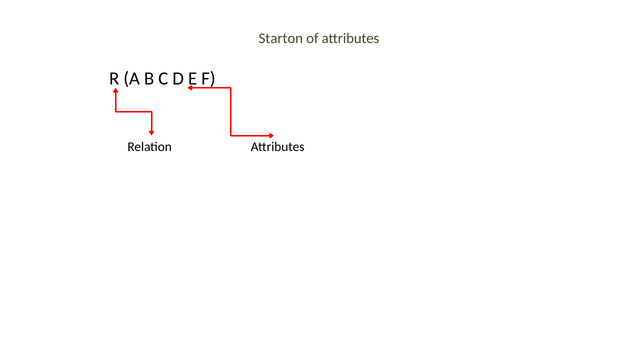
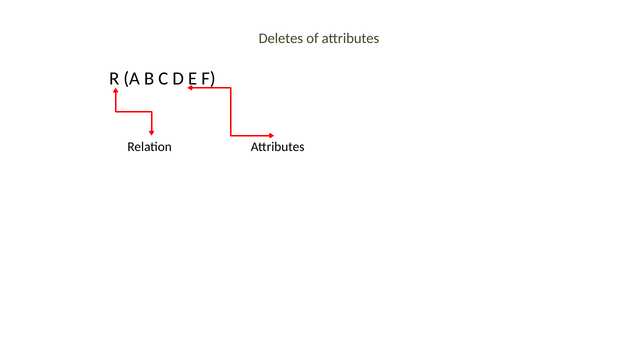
Starton: Starton -> Deletes
